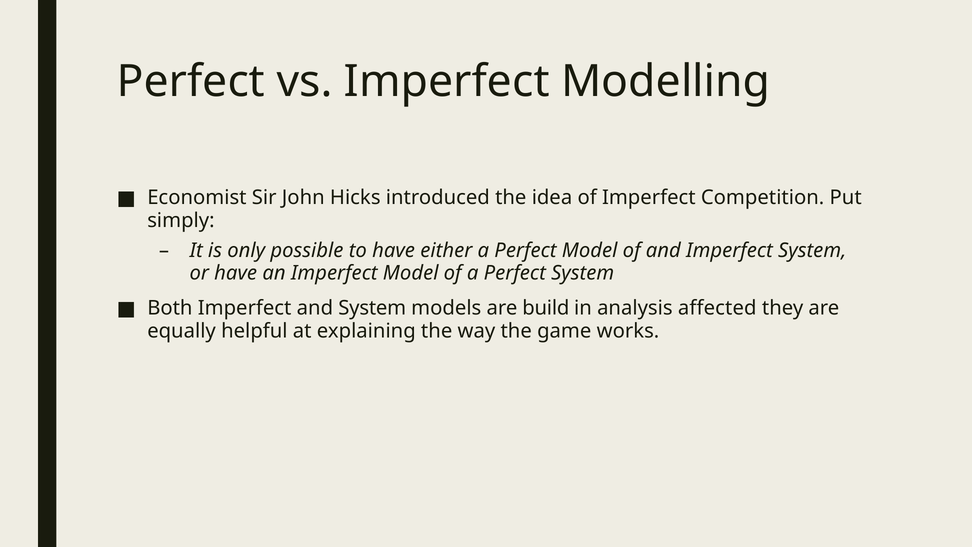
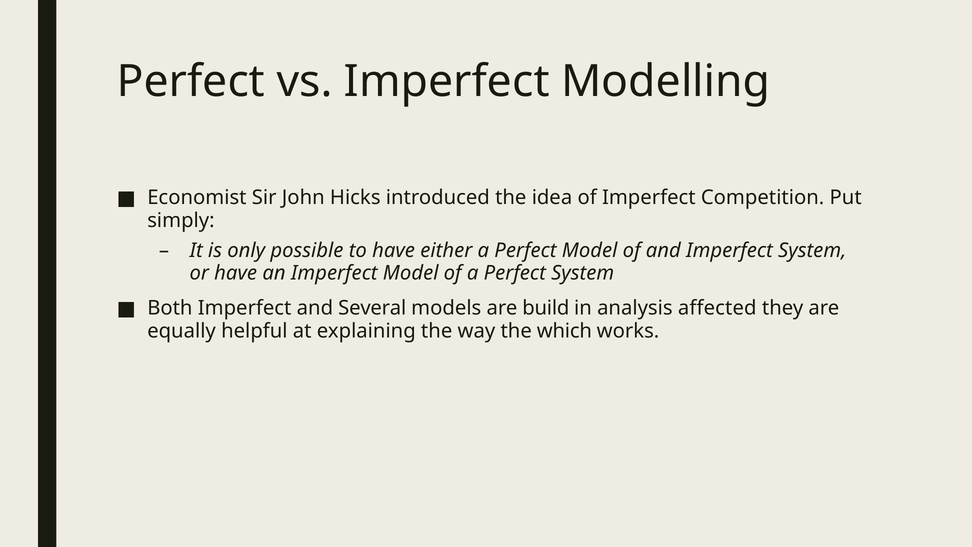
and System: System -> Several
game: game -> which
